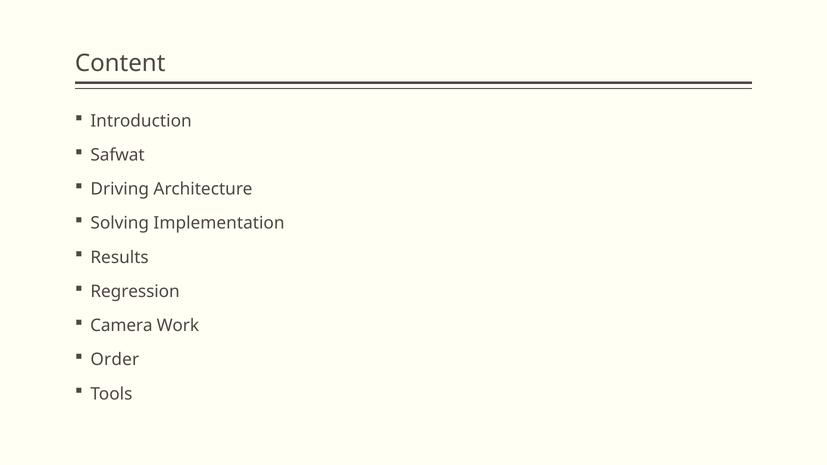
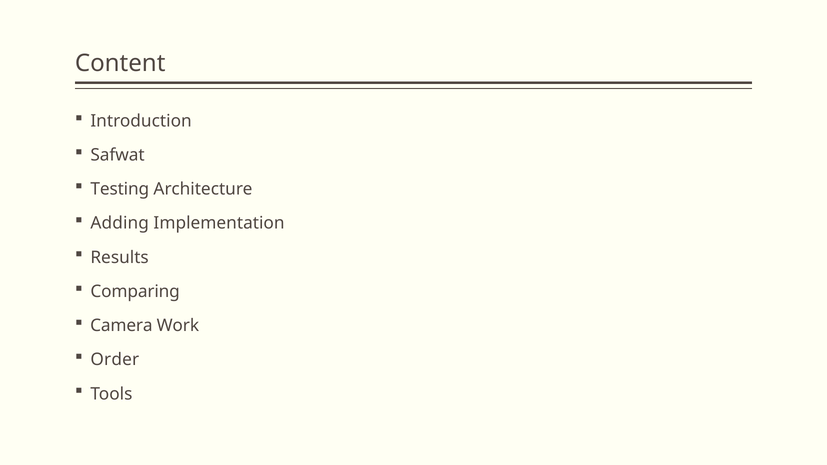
Driving: Driving -> Testing
Solving: Solving -> Adding
Regression: Regression -> Comparing
